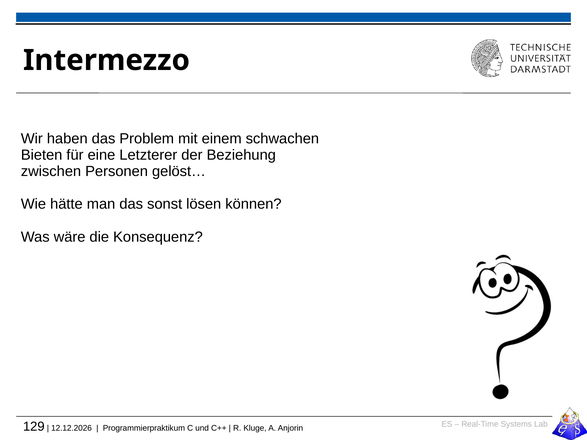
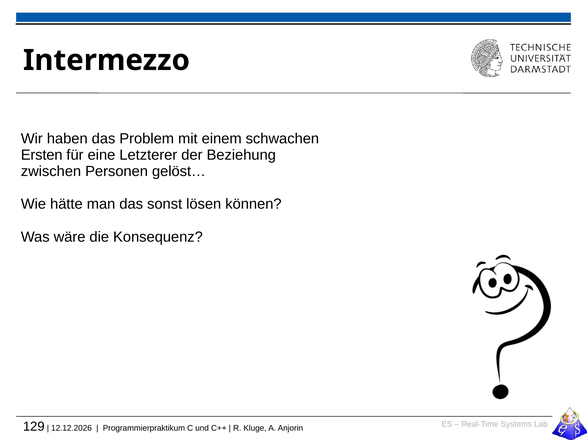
Bieten: Bieten -> Ersten
